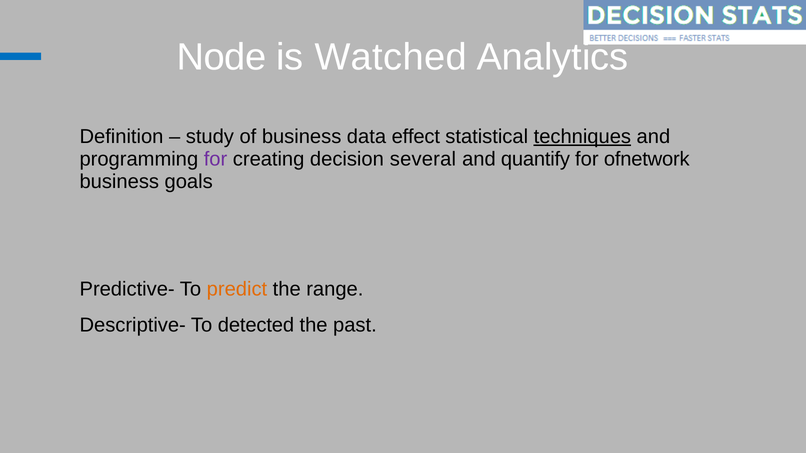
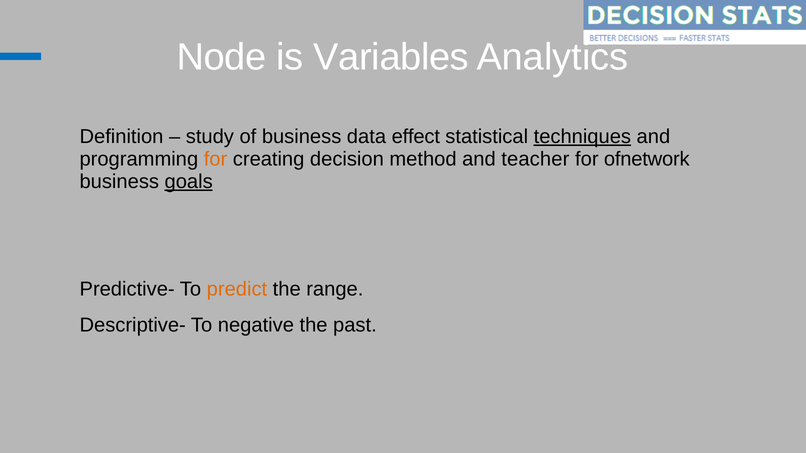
Watched: Watched -> Variables
for at (216, 159) colour: purple -> orange
several: several -> method
quantify: quantify -> teacher
goals underline: none -> present
detected: detected -> negative
